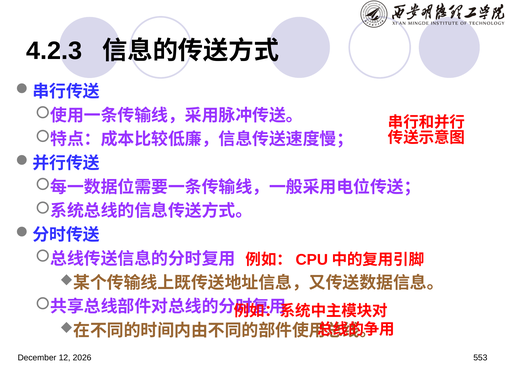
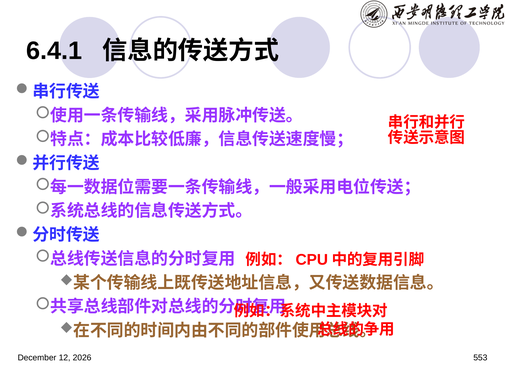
4.2.3: 4.2.3 -> 6.4.1
